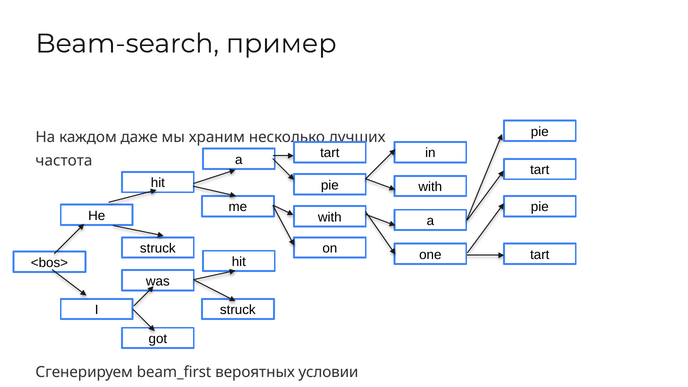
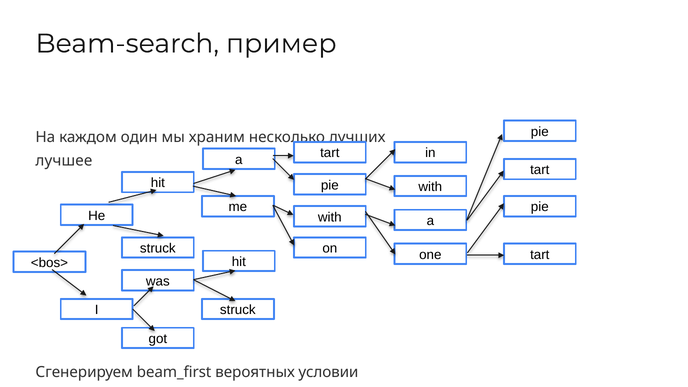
даже: даже -> один
частота: частота -> лучшее
